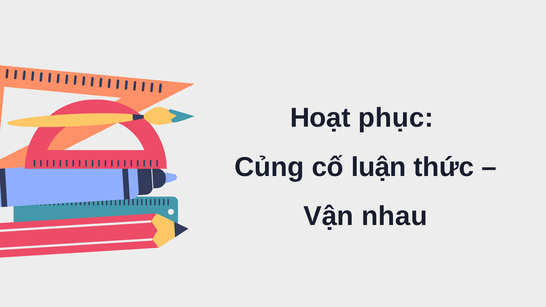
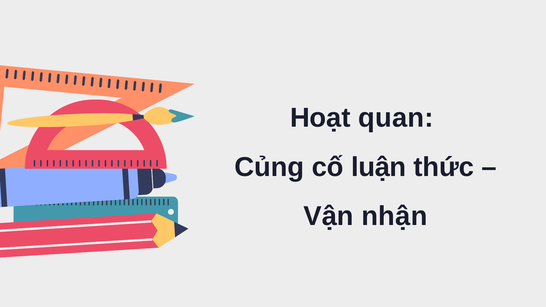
phục: phục -> quan
nhau: nhau -> nhận
